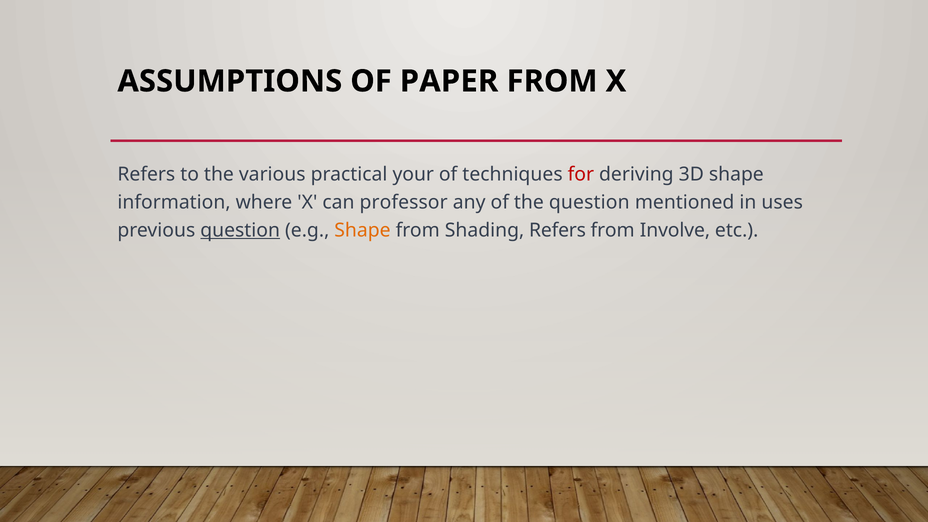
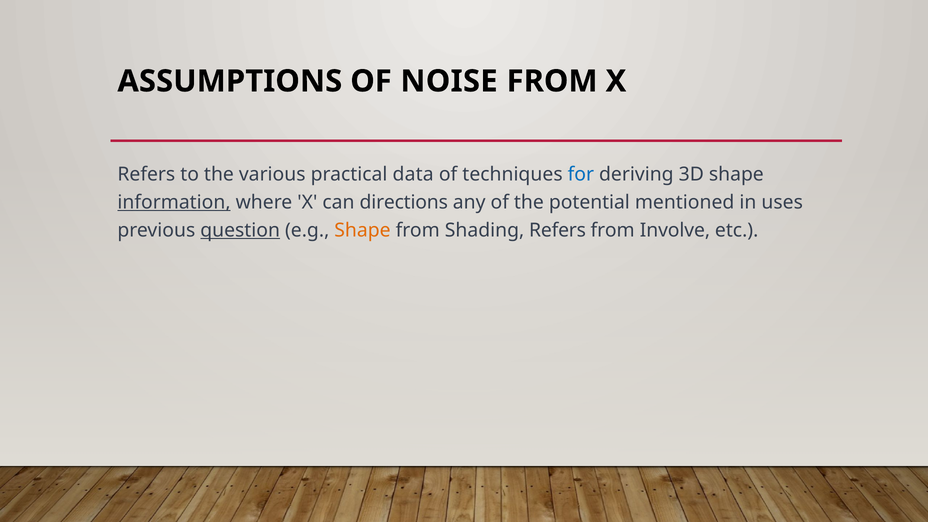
PAPER: PAPER -> NOISE
your: your -> data
for colour: red -> blue
information underline: none -> present
professor: professor -> directions
the question: question -> potential
